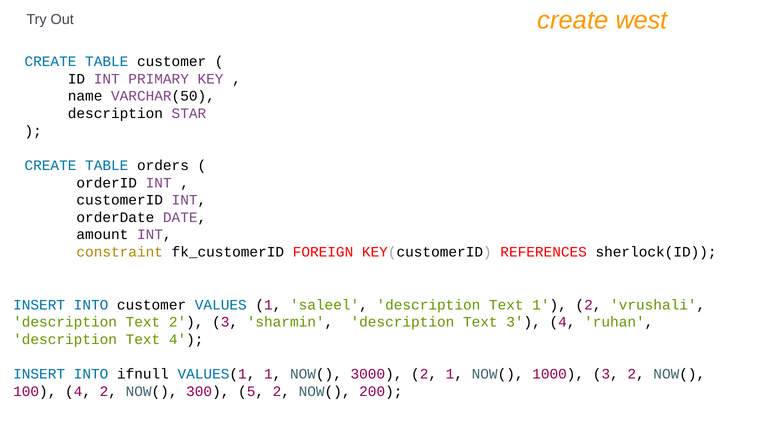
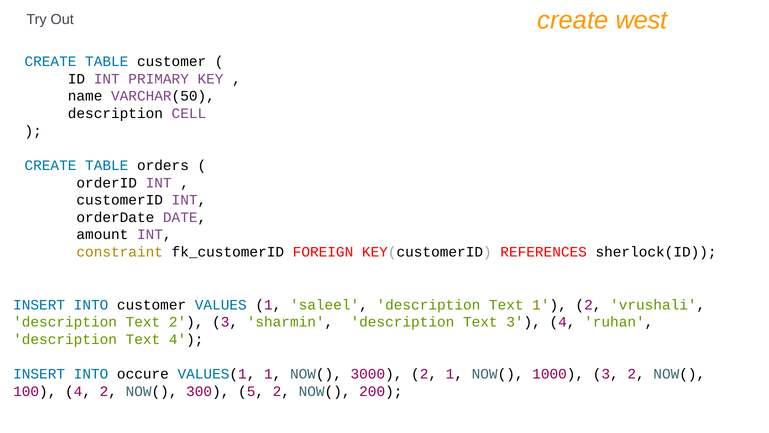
STAR: STAR -> CELL
ifnull: ifnull -> occure
